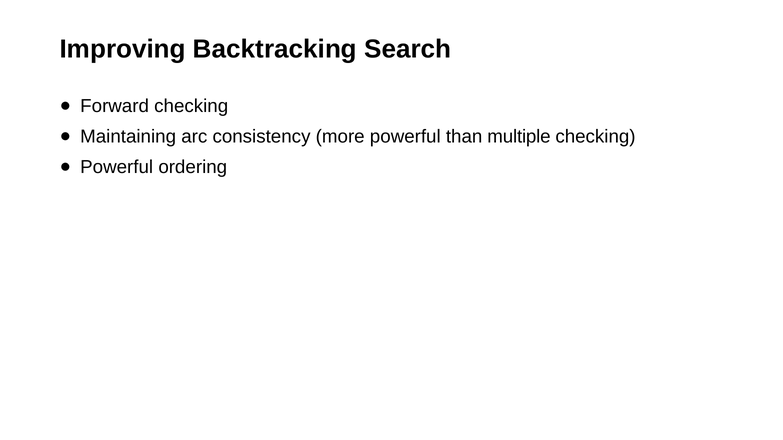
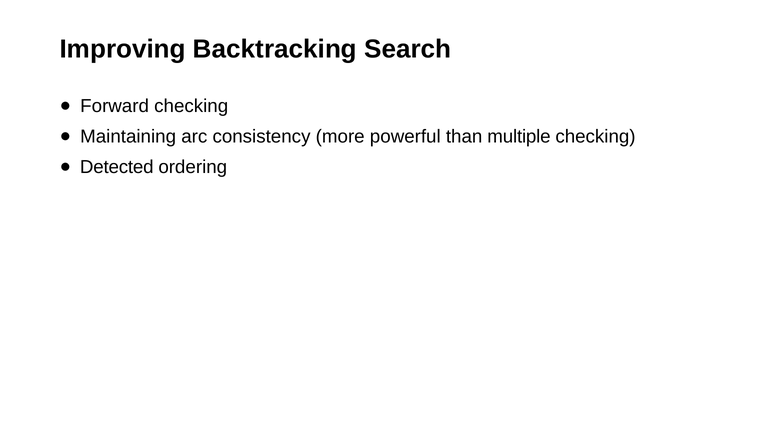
Powerful at (117, 167): Powerful -> Detected
